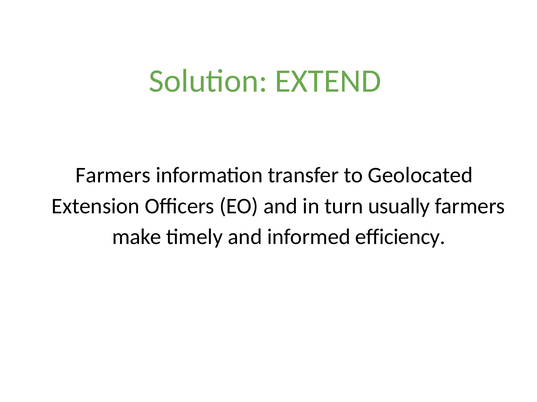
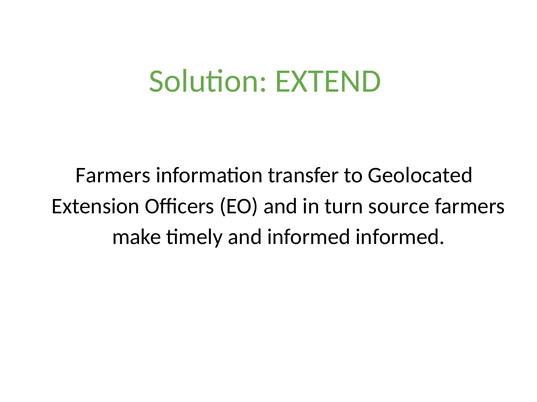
usually: usually -> source
informed efficiency: efficiency -> informed
